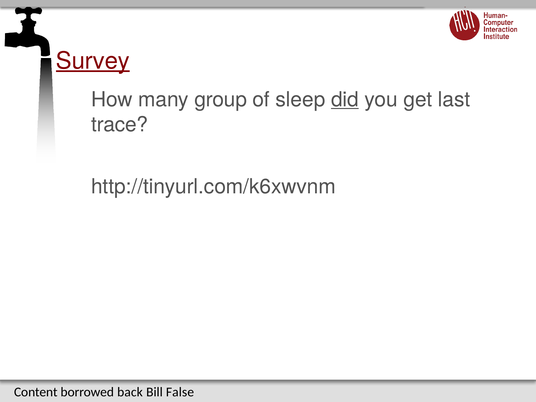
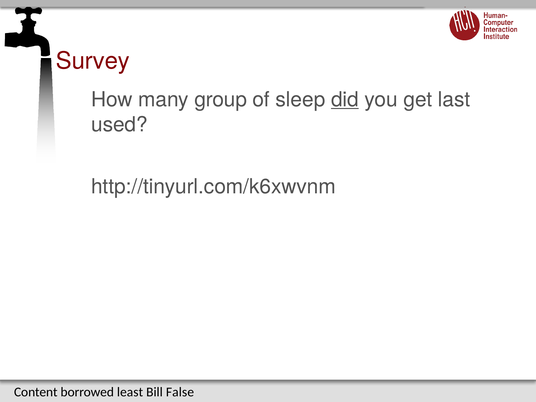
Survey underline: present -> none
trace: trace -> used
back: back -> least
